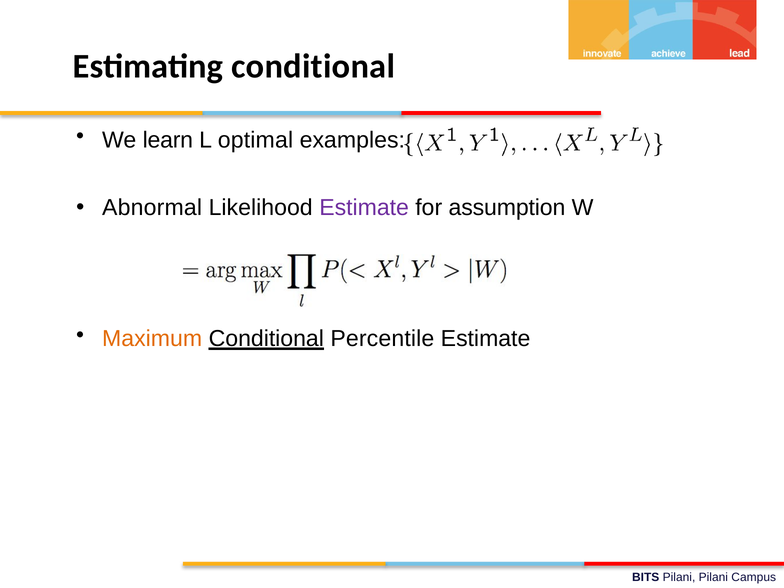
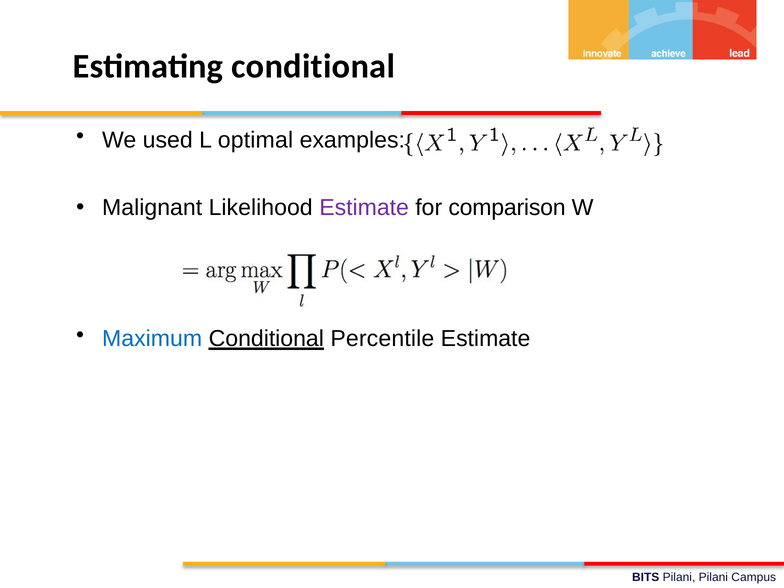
learn: learn -> used
Abnormal: Abnormal -> Malignant
assumption: assumption -> comparison
Maximum colour: orange -> blue
